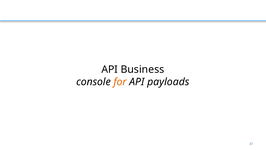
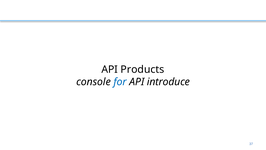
Business: Business -> Products
for colour: orange -> blue
payloads: payloads -> introduce
